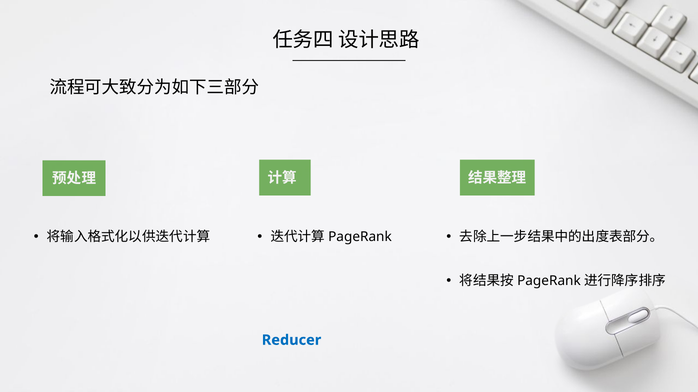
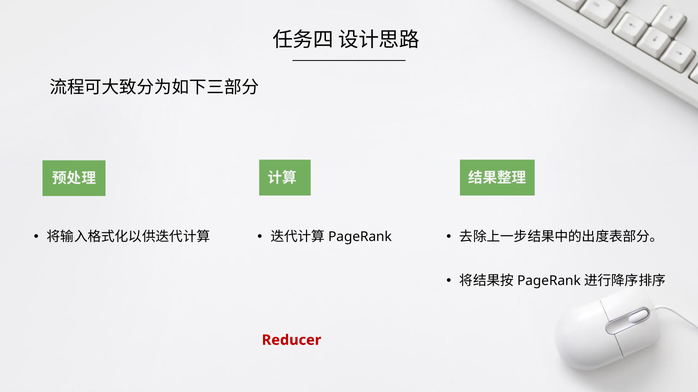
Reducer colour: blue -> red
